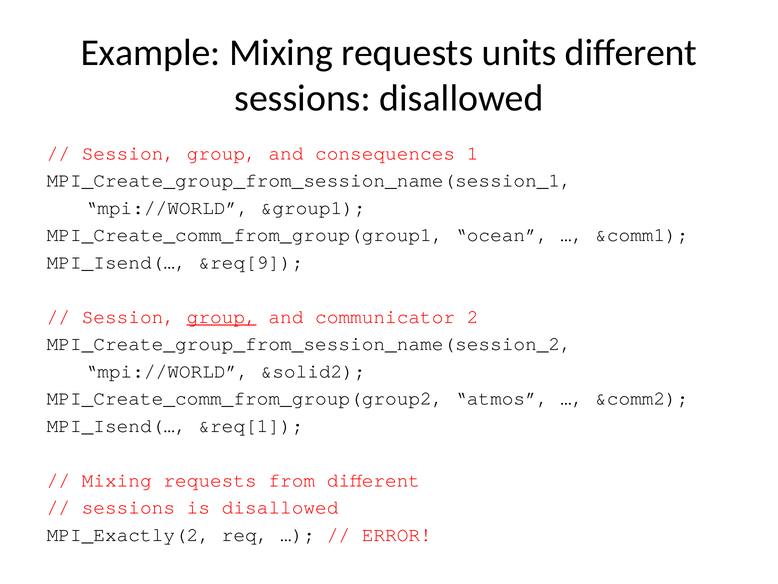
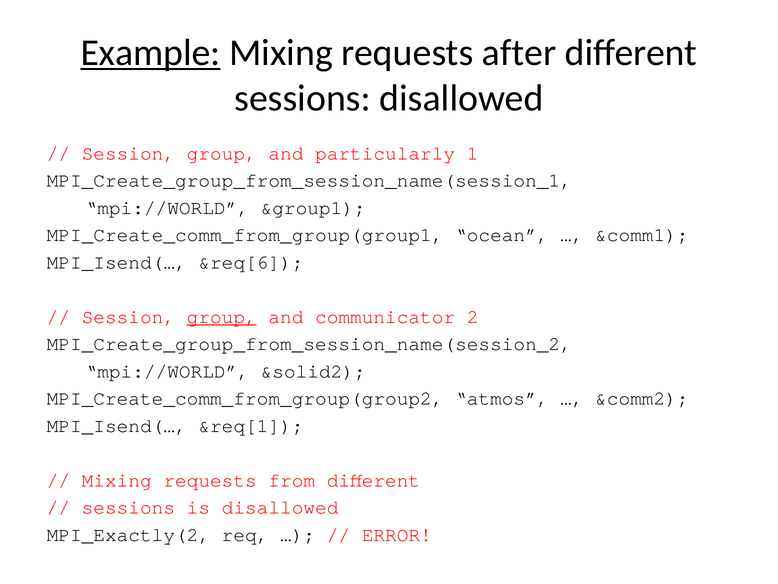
Example underline: none -> present
units: units -> after
consequences: consequences -> particularly
&req[9: &req[9 -> &req[6
